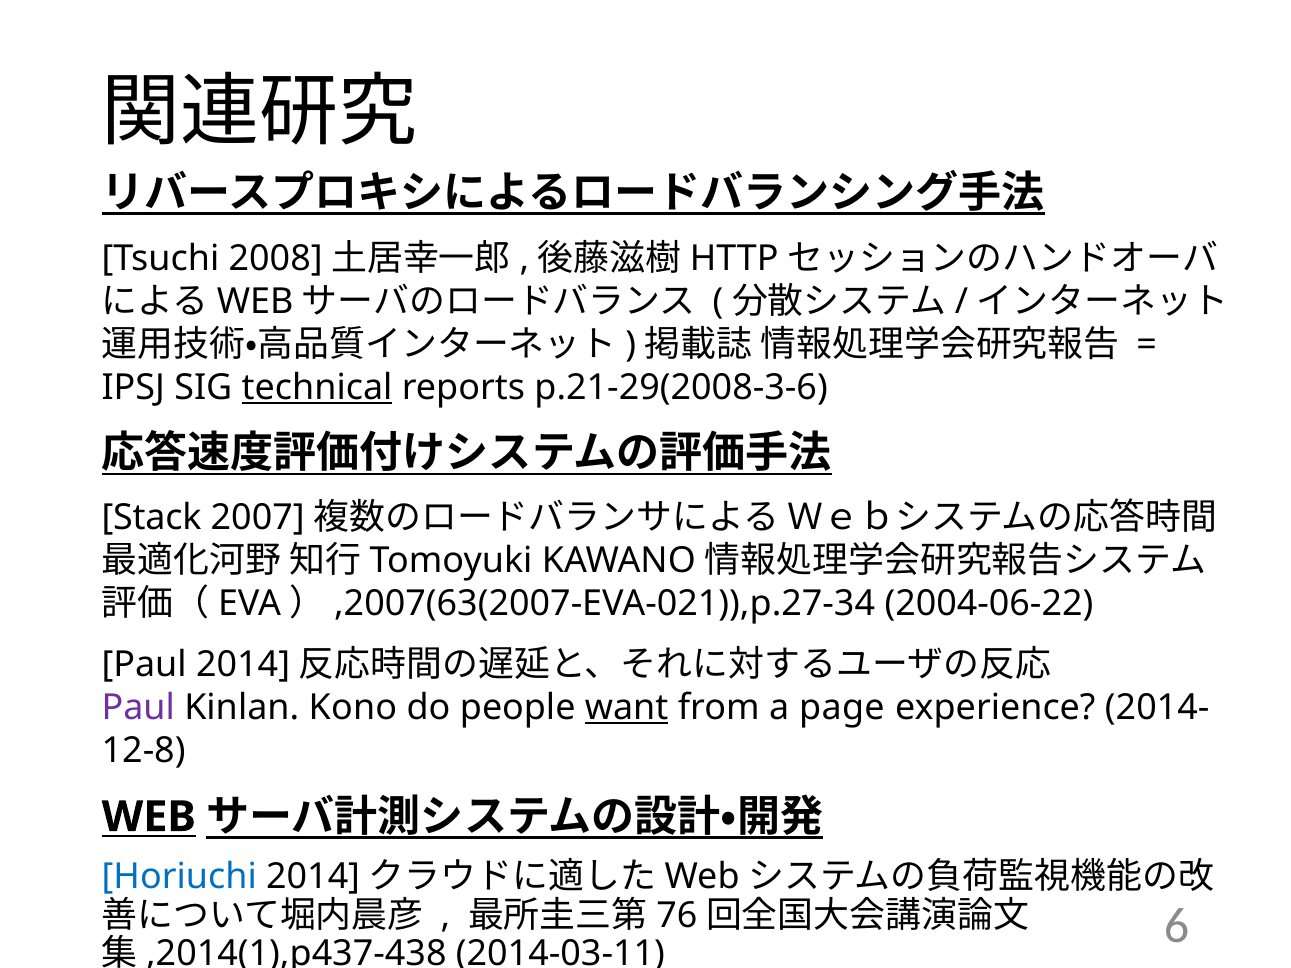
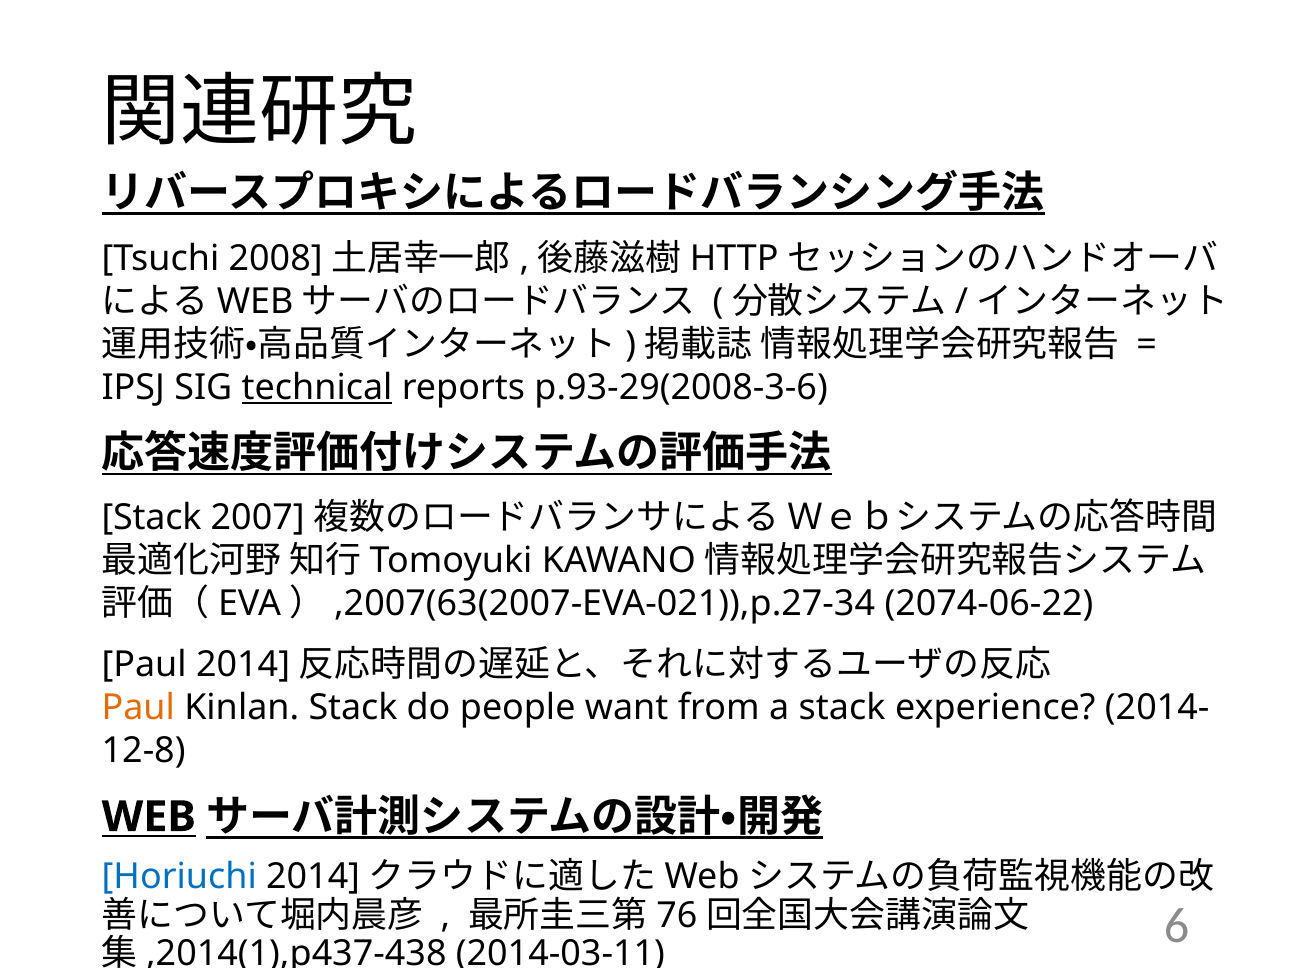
p.21-29(2008-3-6: p.21-29(2008-3-6 -> p.93-29(2008-3-6
2004-06-22: 2004-06-22 -> 2074-06-22
Paul at (138, 708) colour: purple -> orange
Kinlan Kono: Kono -> Stack
want underline: present -> none
a page: page -> stack
